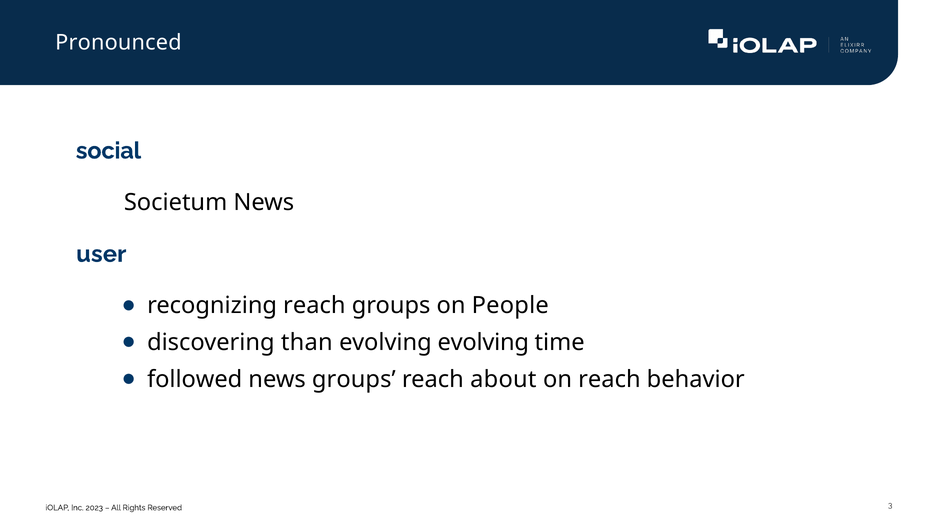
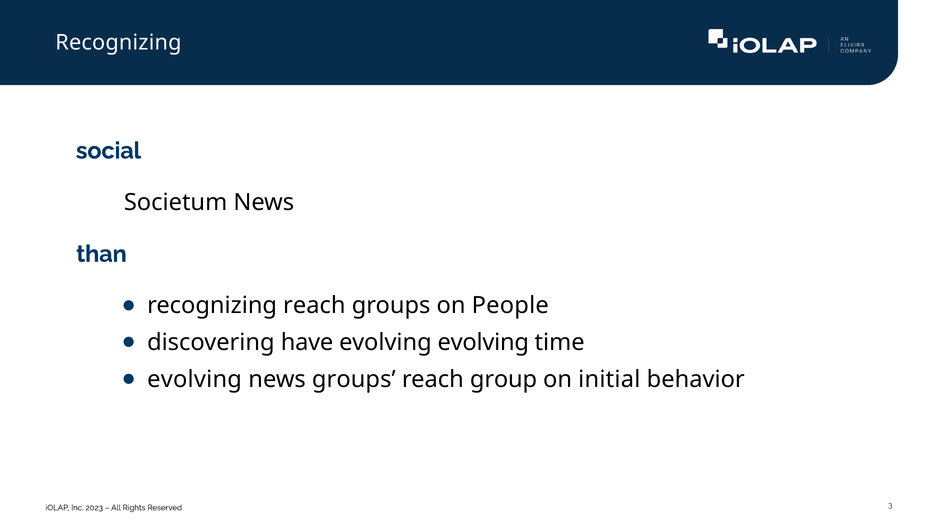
Pronounced at (118, 42): Pronounced -> Recognizing
user: user -> than
than: than -> have
followed at (195, 379): followed -> evolving
about: about -> group
on reach: reach -> initial
